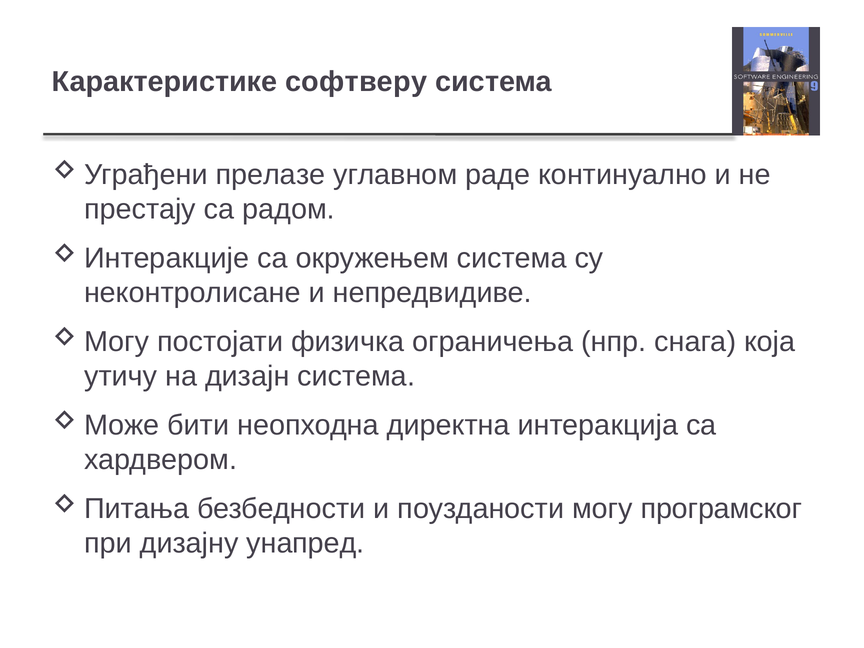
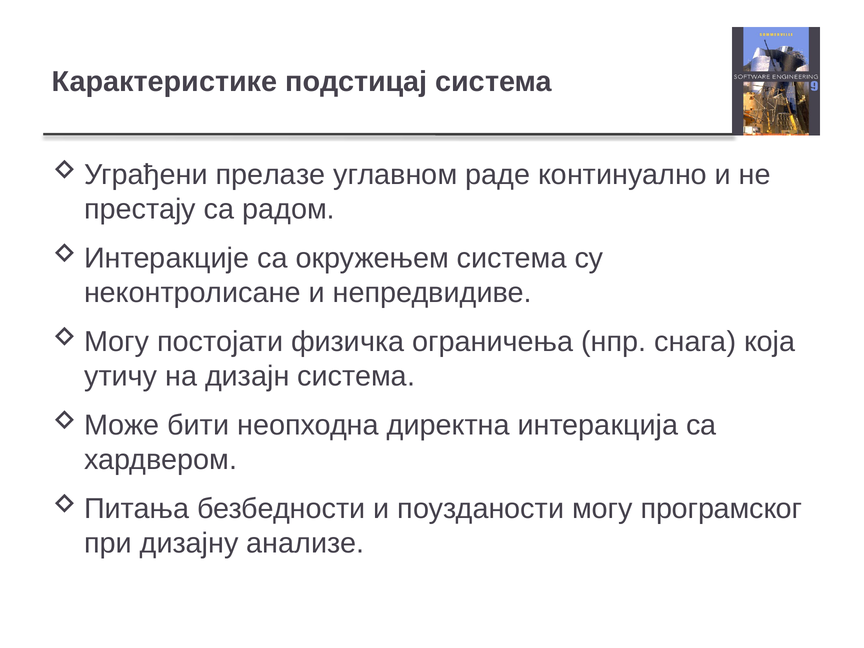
софтверу: софтверу -> подстицај
унапред: унапред -> анализе
